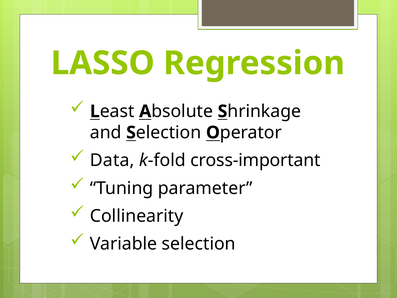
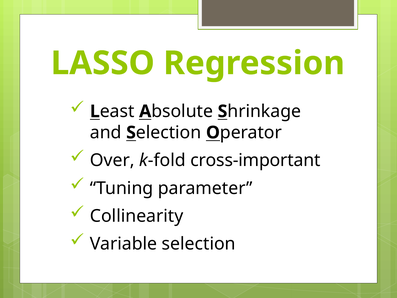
Data: Data -> Over
